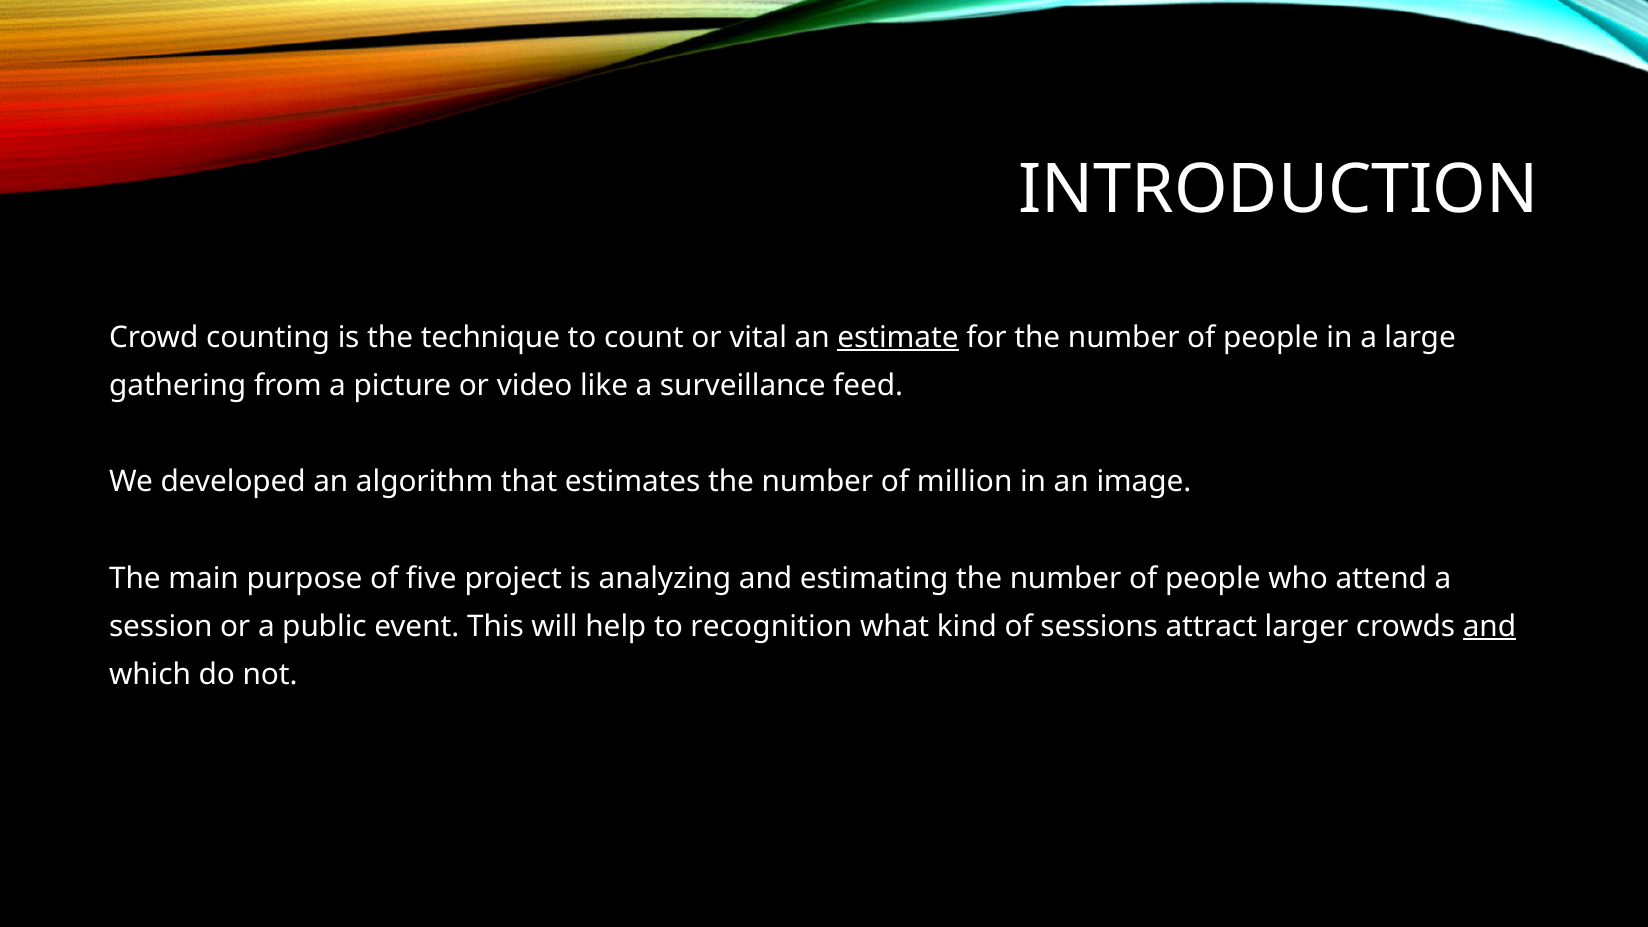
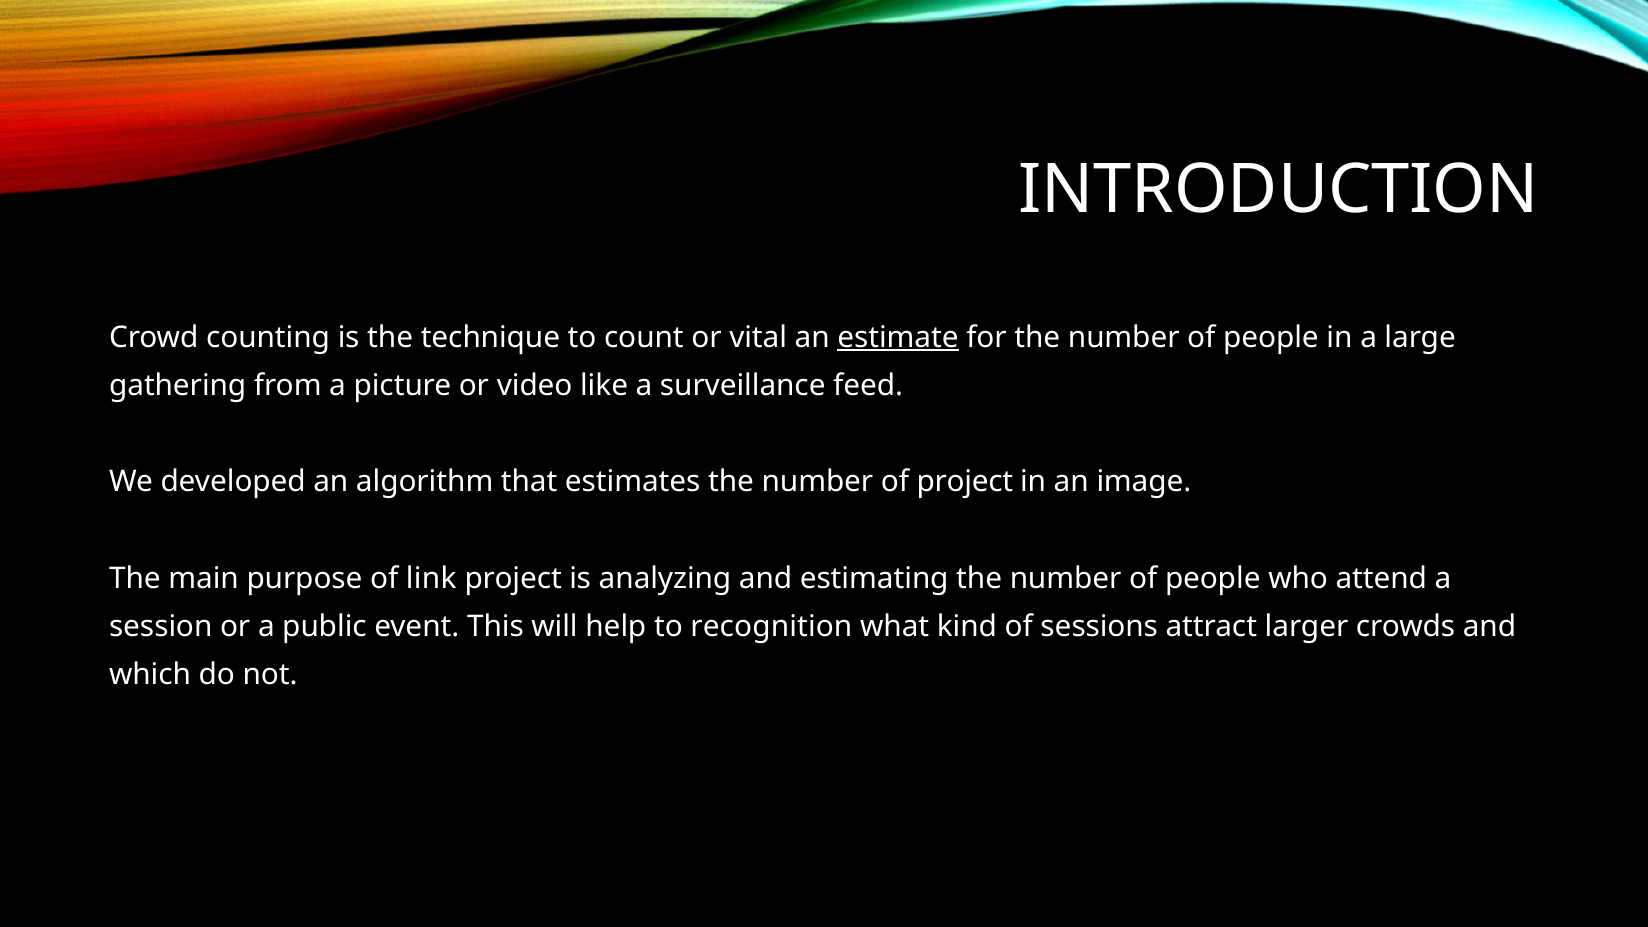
of million: million -> project
five: five -> link
and at (1489, 627) underline: present -> none
